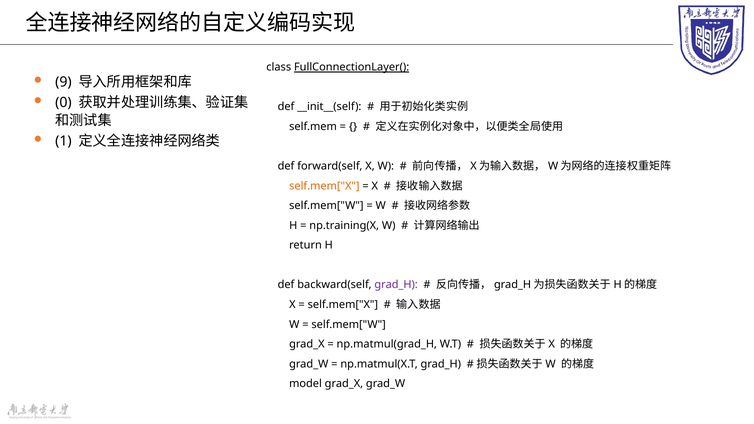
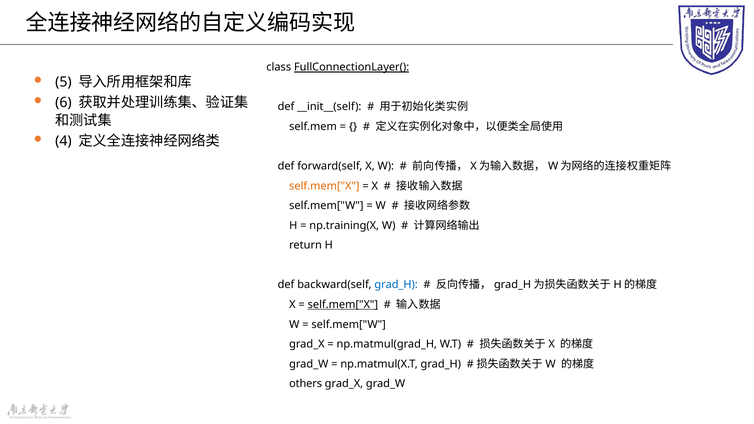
9: 9 -> 5
0: 0 -> 6
1: 1 -> 4
grad_H at (396, 285) colour: purple -> blue
self.mem["X at (343, 305) underline: none -> present
model: model -> others
